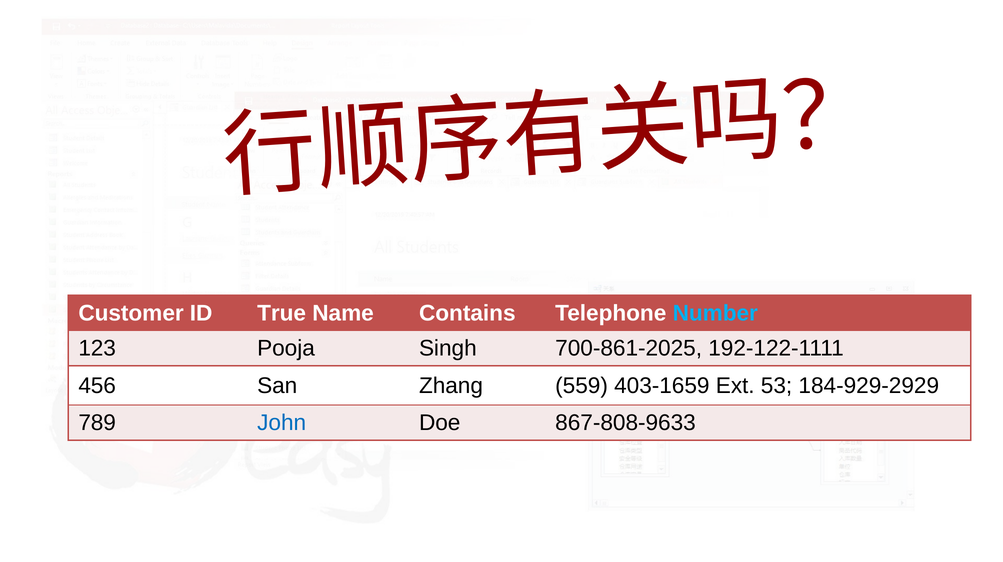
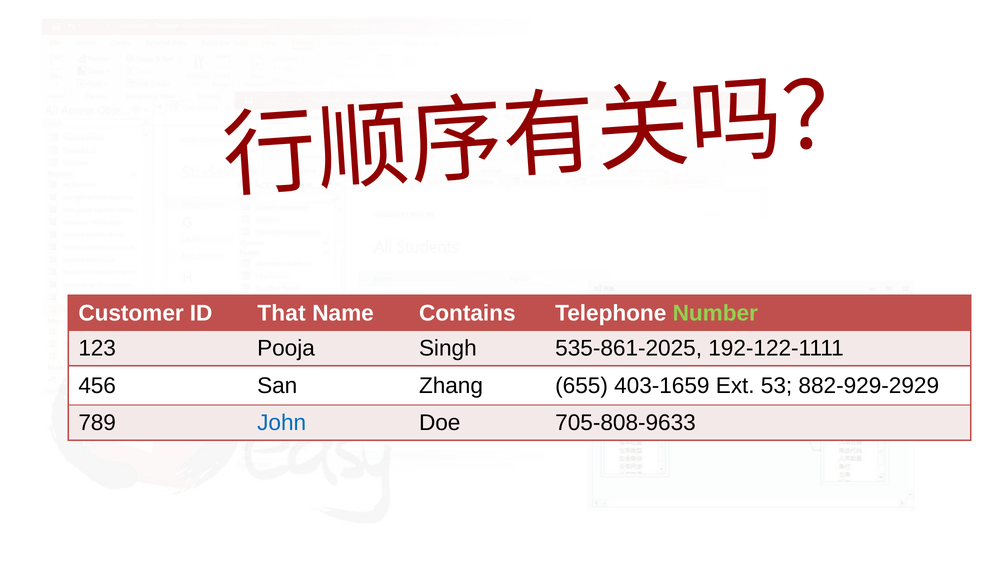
True: True -> That
Number colour: light blue -> light green
700-861-2025: 700-861-2025 -> 535-861-2025
559: 559 -> 655
184-929-2929: 184-929-2929 -> 882-929-2929
867-808-9633: 867-808-9633 -> 705-808-9633
